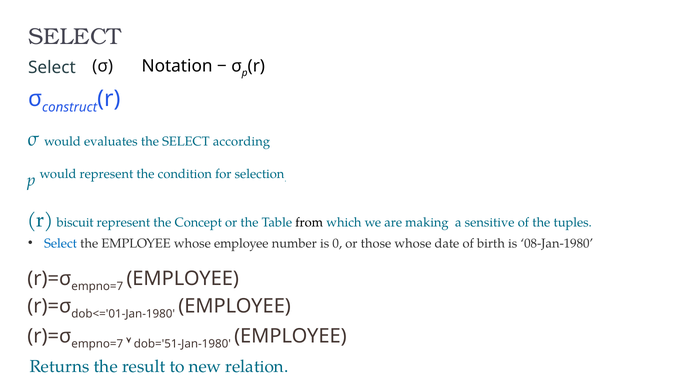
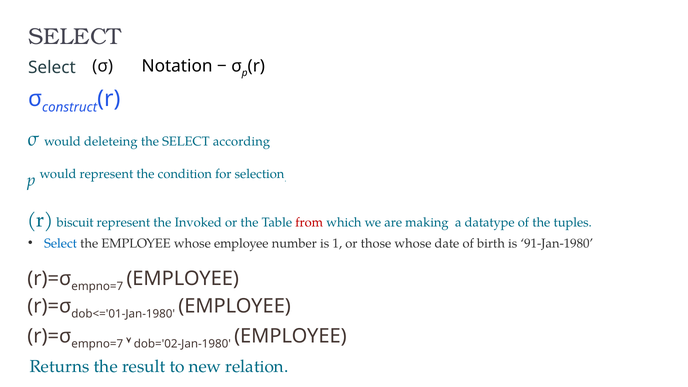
evaluates: evaluates -> deleteing
Concept: Concept -> Invoked
from colour: black -> red
sensitive: sensitive -> datatype
0: 0 -> 1
08-Jan-1980: 08-Jan-1980 -> 91-Jan-1980
dob='51-Jan-1980: dob='51-Jan-1980 -> dob='02-Jan-1980
